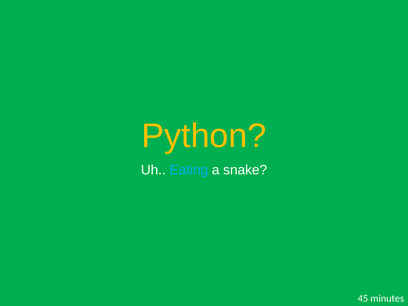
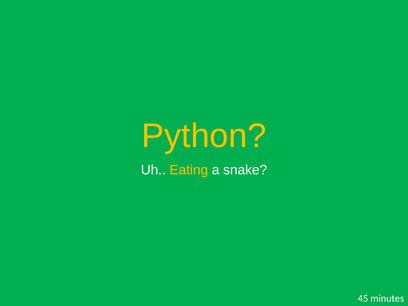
Eating colour: light blue -> yellow
